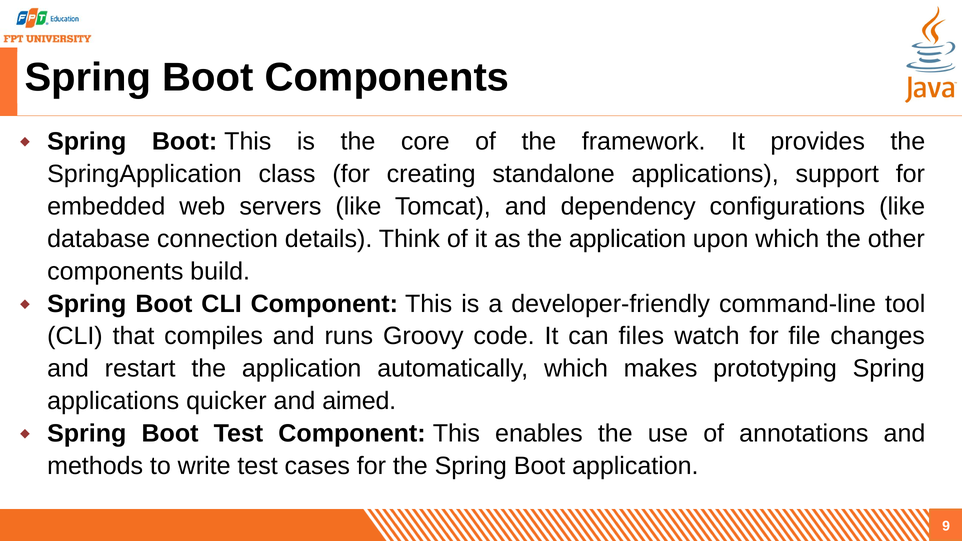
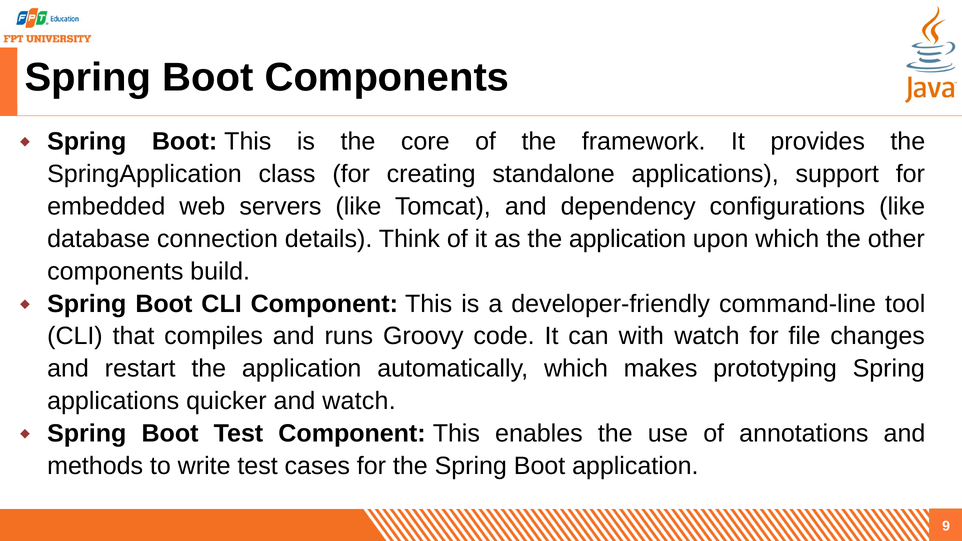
files: files -> with
and aimed: aimed -> watch
